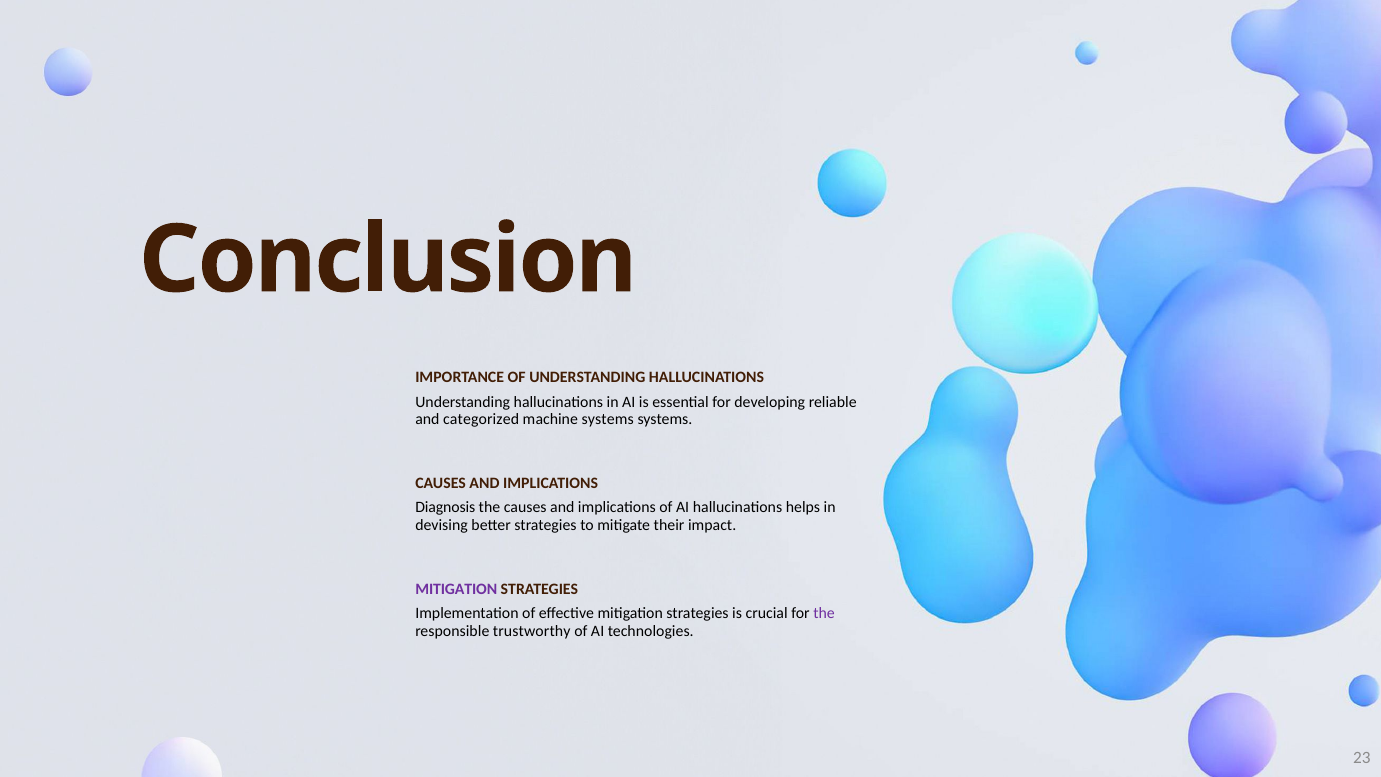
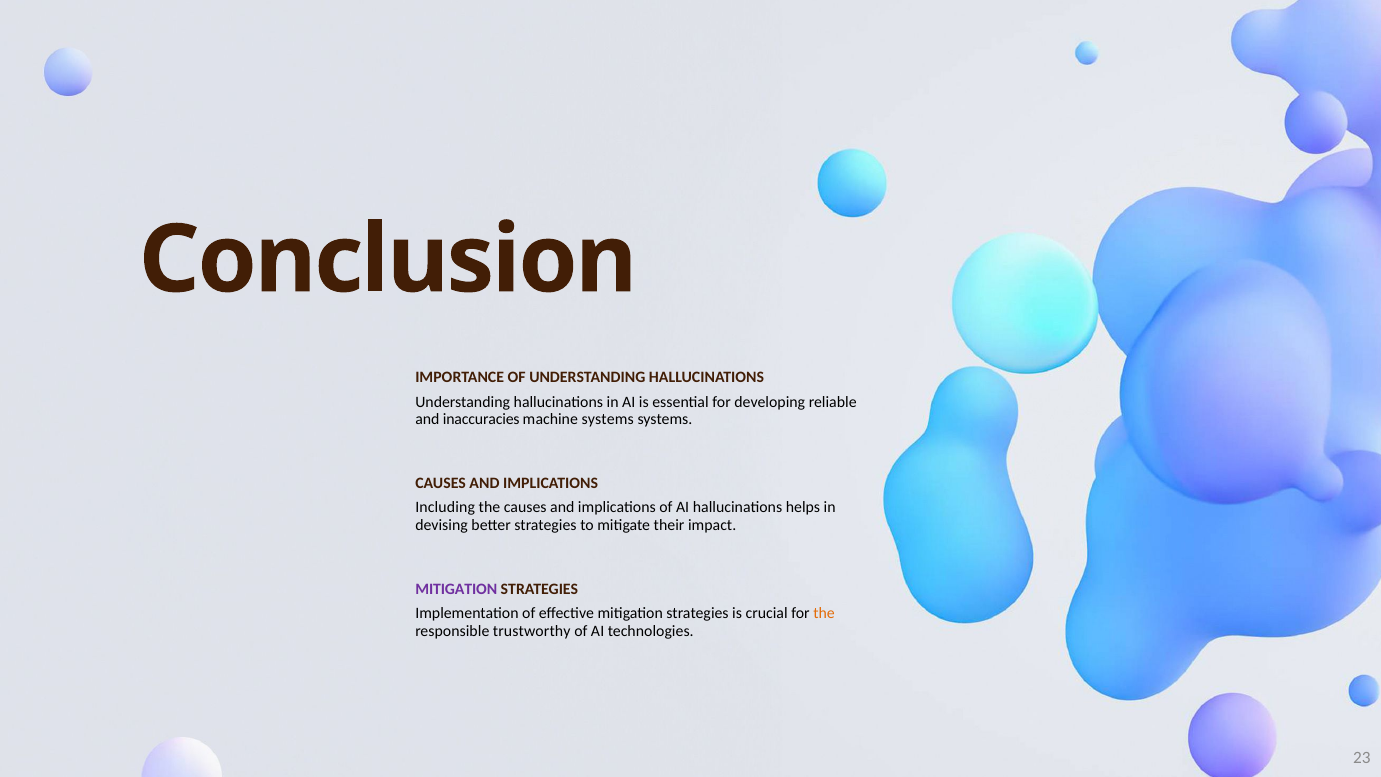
categorized: categorized -> inaccuracies
Diagnosis: Diagnosis -> Including
the at (824, 614) colour: purple -> orange
